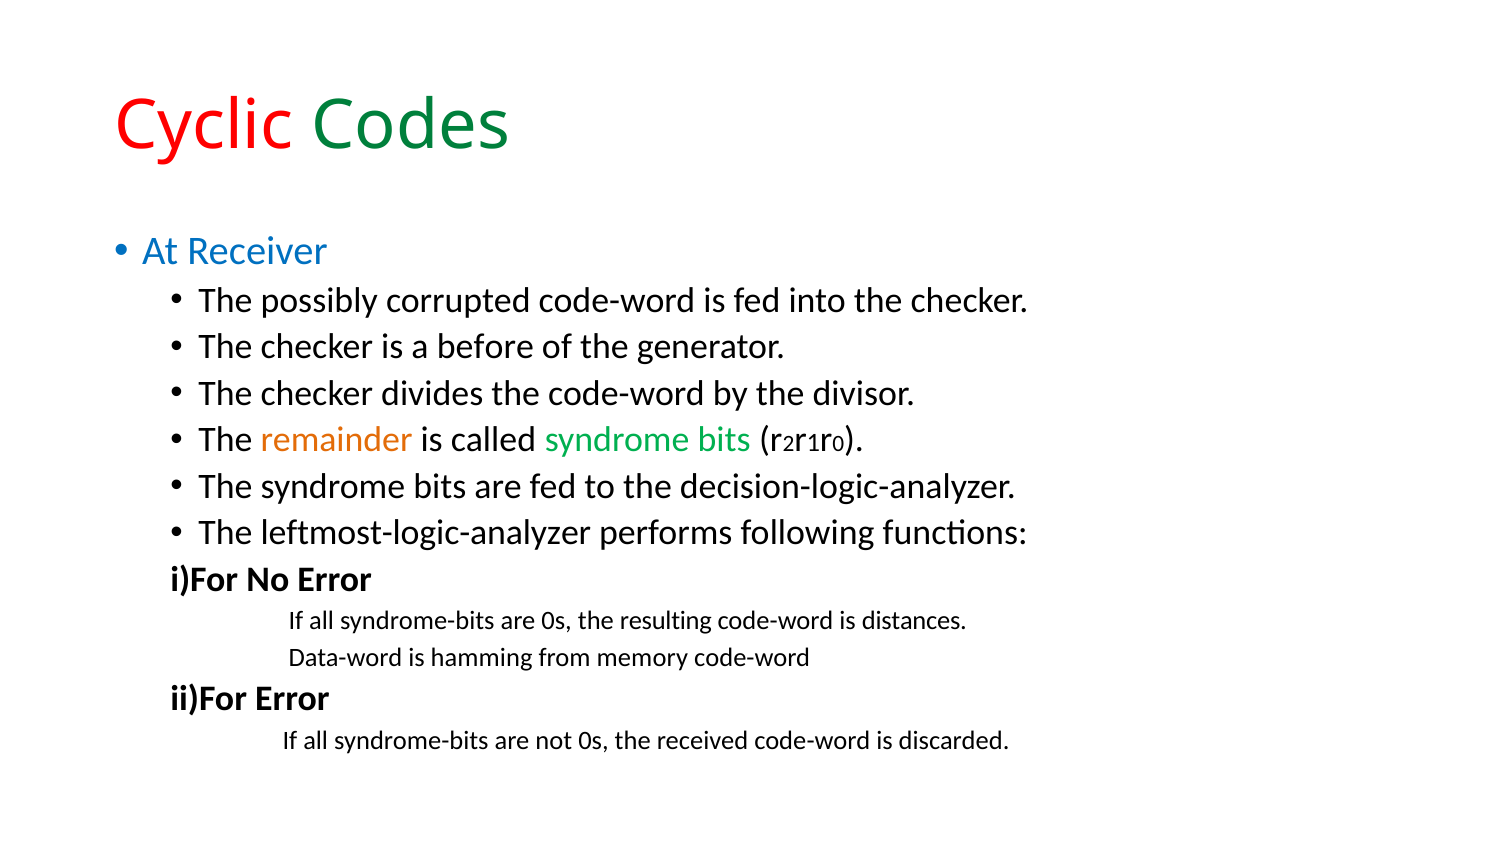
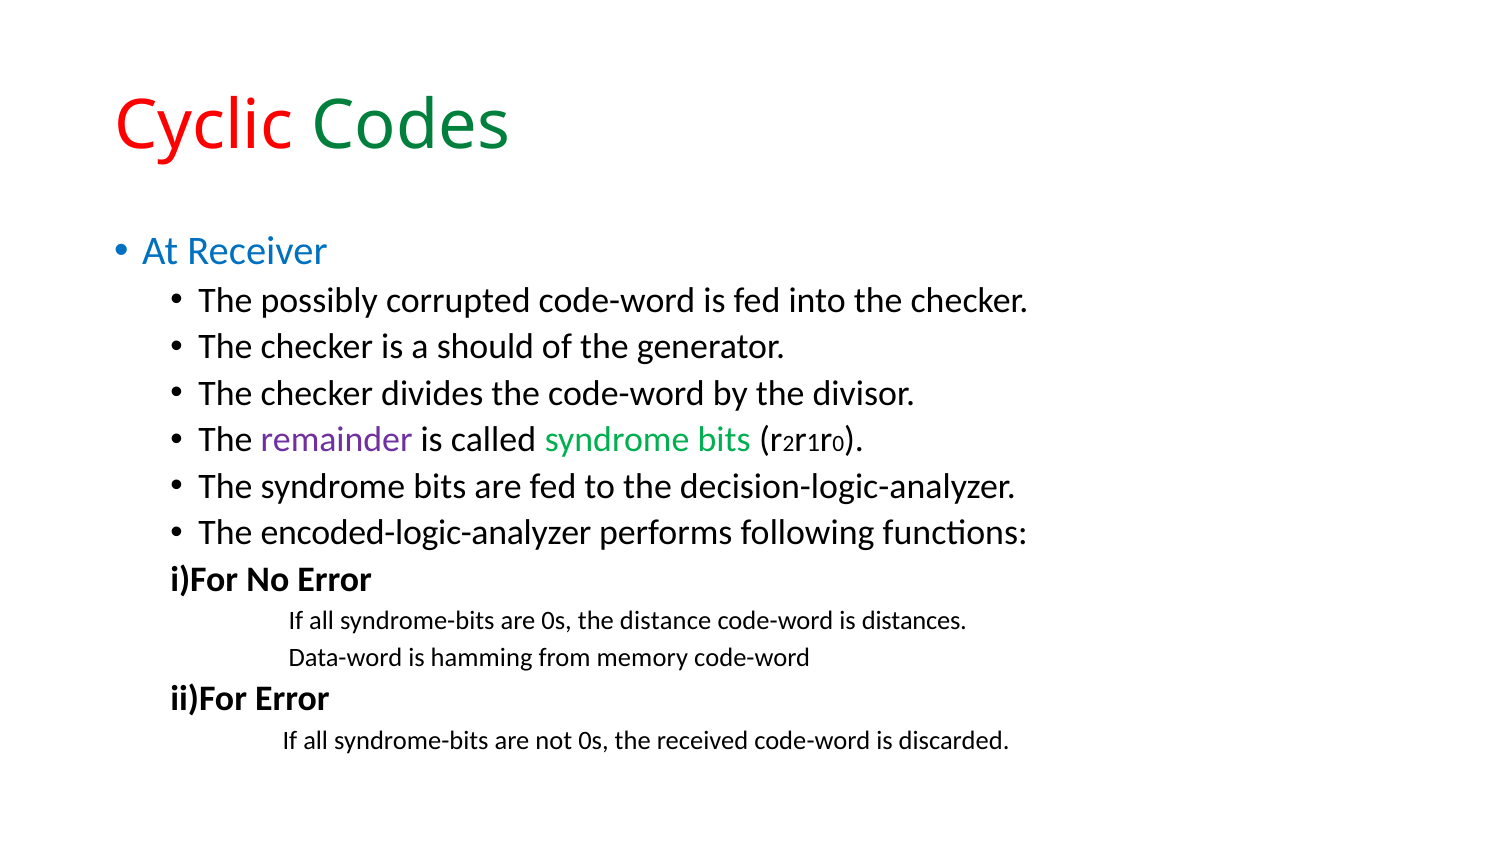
before: before -> should
remainder colour: orange -> purple
leftmost-logic-analyzer: leftmost-logic-analyzer -> encoded-logic-analyzer
resulting: resulting -> distance
